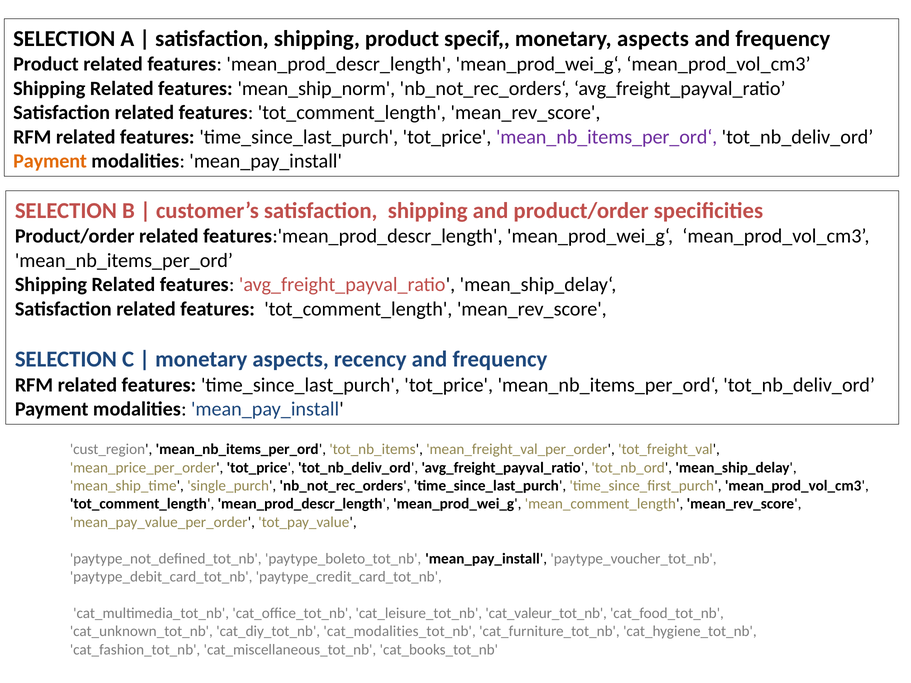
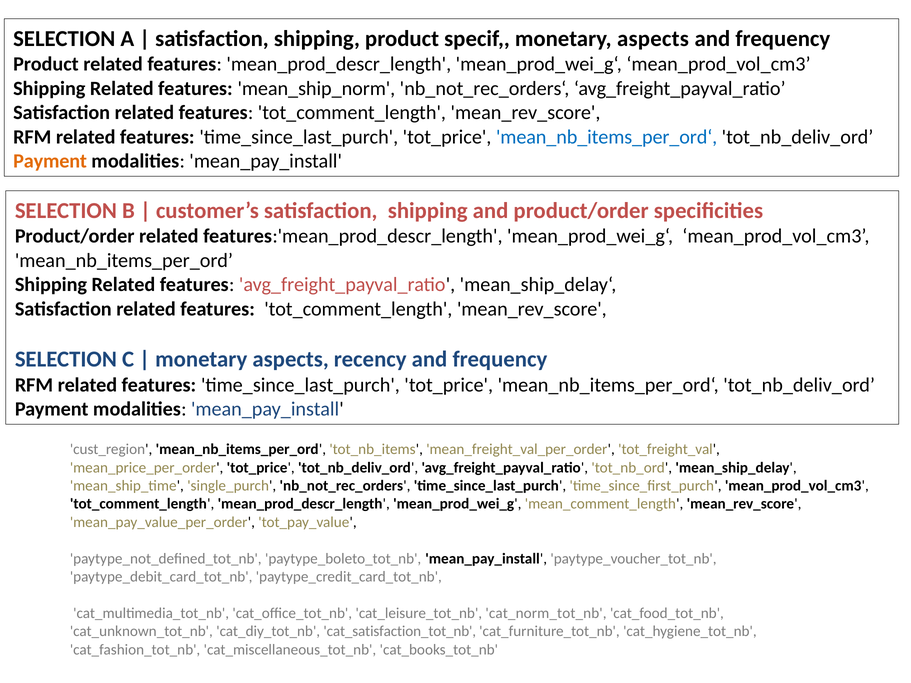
mean_nb_items_per_ord‘ at (607, 137) colour: purple -> blue
cat_valeur_tot_nb: cat_valeur_tot_nb -> cat_norm_tot_nb
cat_modalities_tot_nb: cat_modalities_tot_nb -> cat_satisfaction_tot_nb
